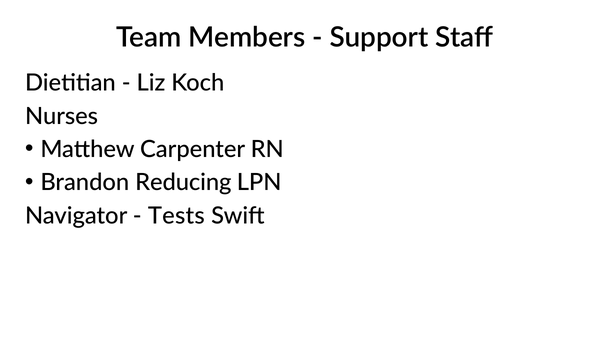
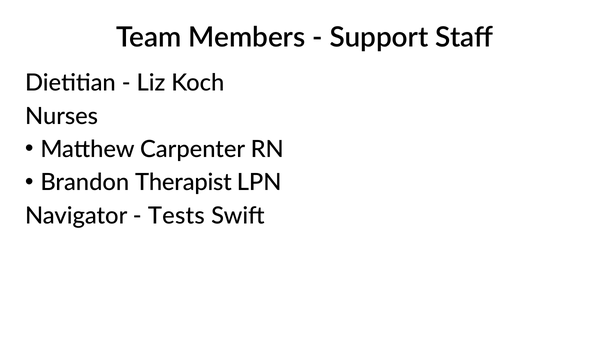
Reducing: Reducing -> Therapist
